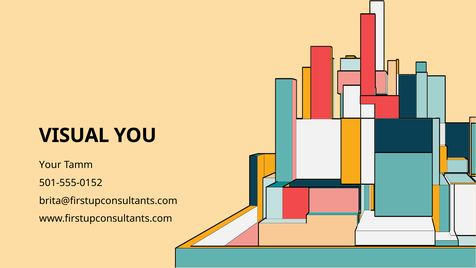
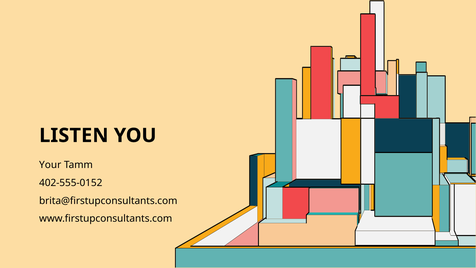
VISUAL: VISUAL -> LISTEN
501-555-0152: 501-555-0152 -> 402-555-0152
